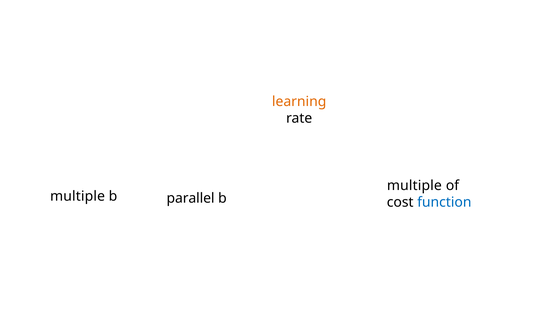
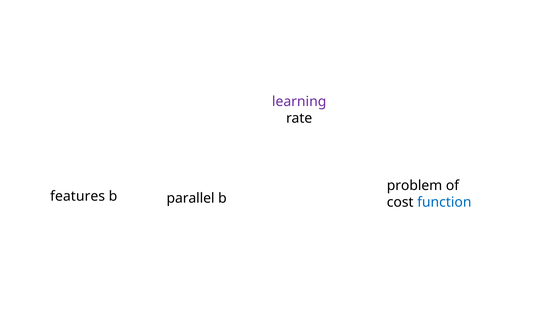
learning colour: orange -> purple
multiple at (414, 186): multiple -> problem
multiple at (78, 196): multiple -> features
